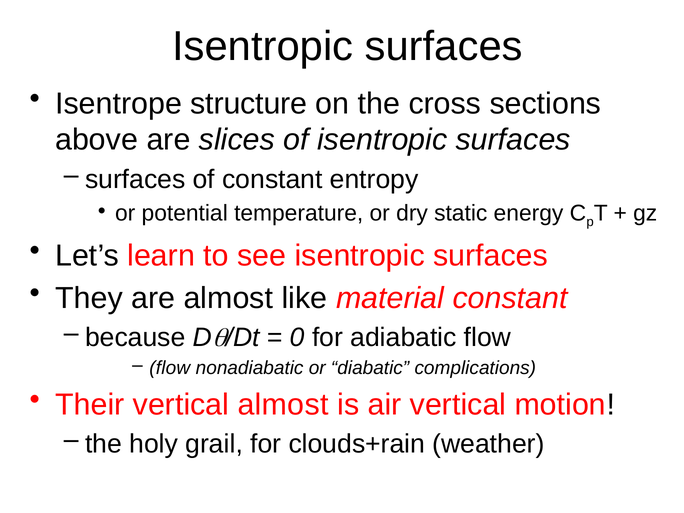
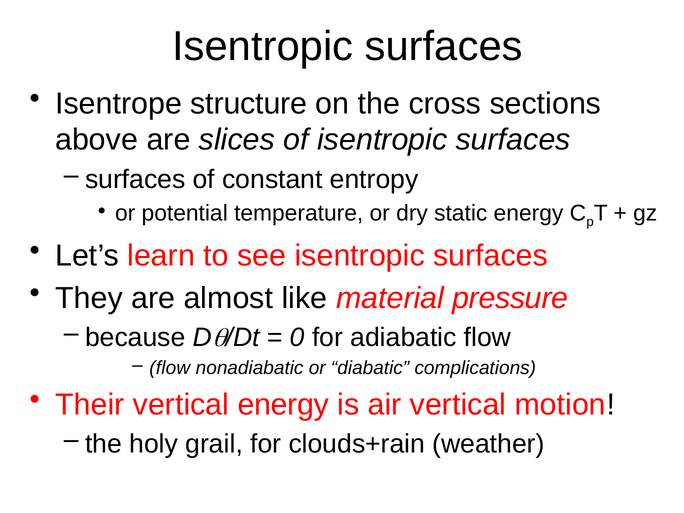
material constant: constant -> pressure
vertical almost: almost -> energy
